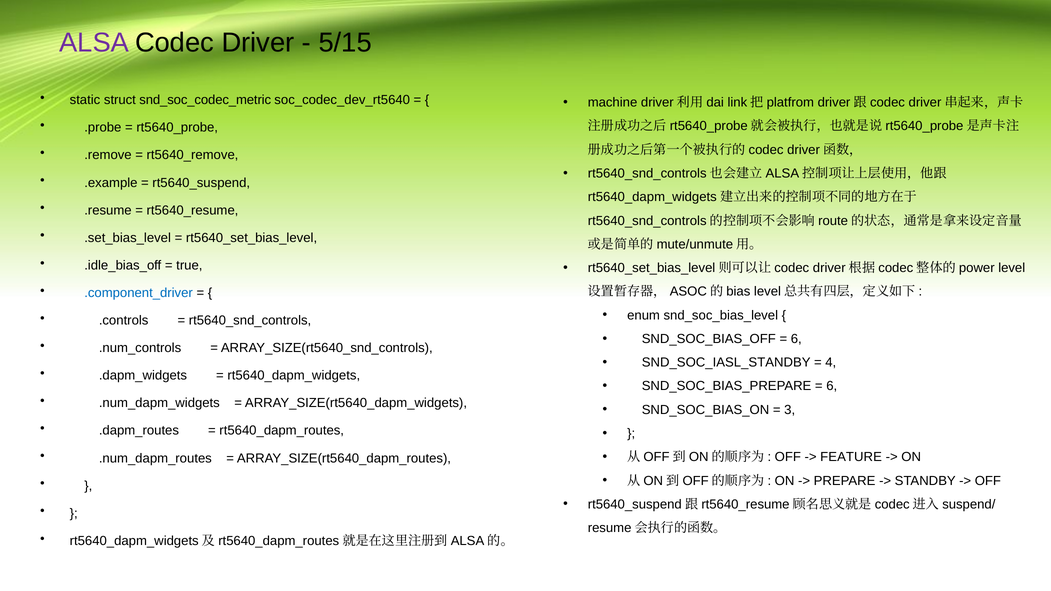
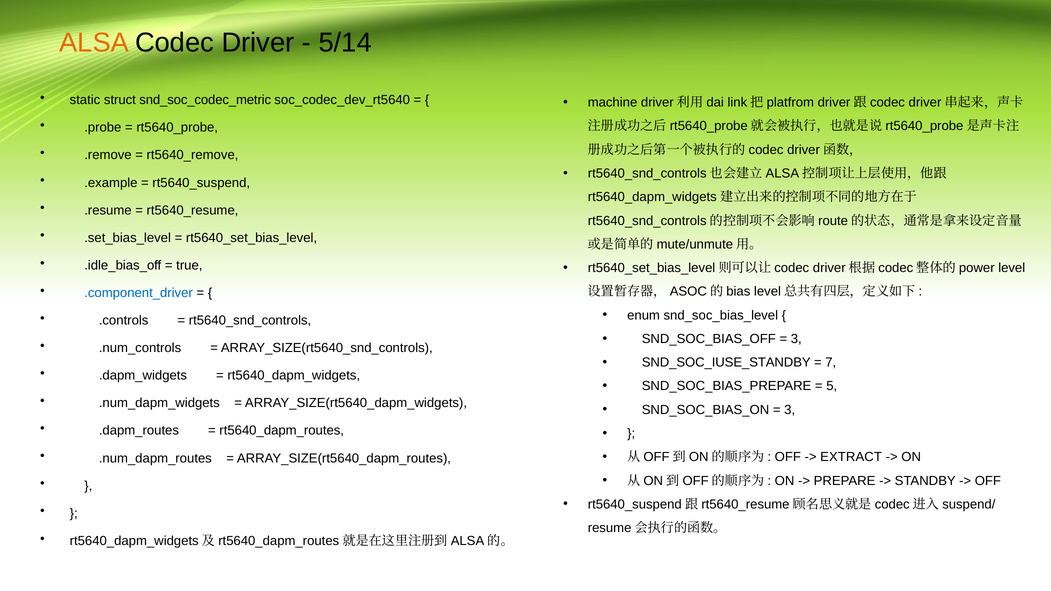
ALSA colour: purple -> orange
5/15: 5/15 -> 5/14
6 at (796, 339): 6 -> 3
SND_SOC_IASL_STANDBY: SND_SOC_IASL_STANDBY -> SND_SOC_IUSE_STANDBY
4: 4 -> 7
6 at (832, 386): 6 -> 5
FEATURE: FEATURE -> EXTRACT
